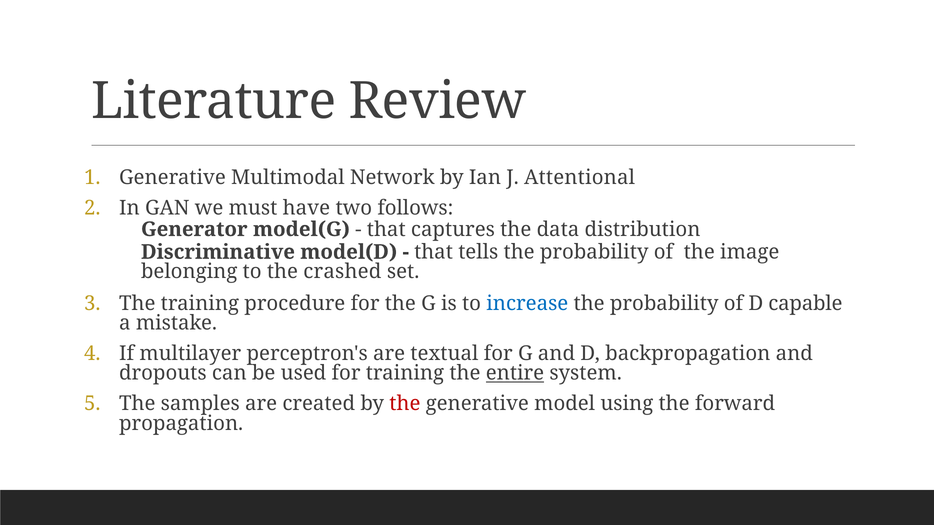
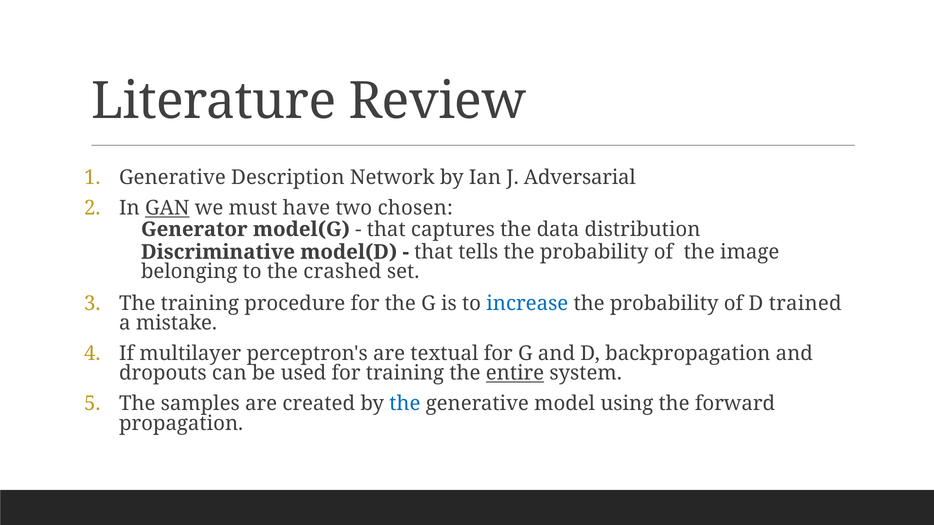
Multimodal: Multimodal -> Description
Attentional: Attentional -> Adversarial
GAN underline: none -> present
follows: follows -> chosen
capable: capable -> trained
the at (405, 404) colour: red -> blue
